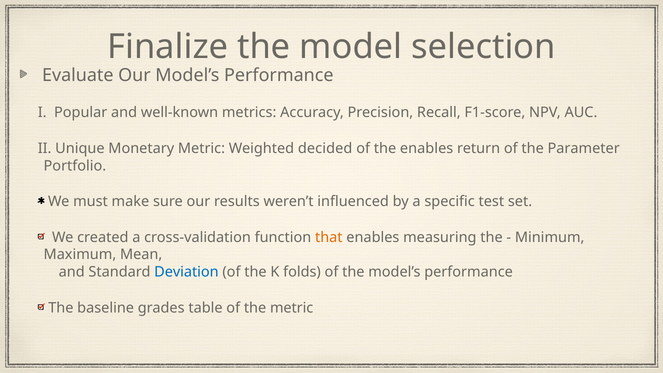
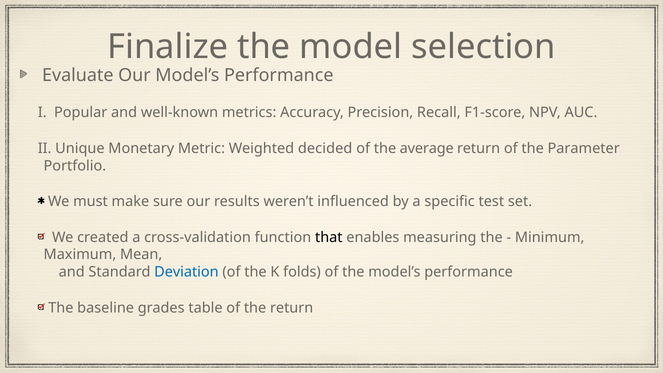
the enables: enables -> average
that colour: orange -> black
the metric: metric -> return
